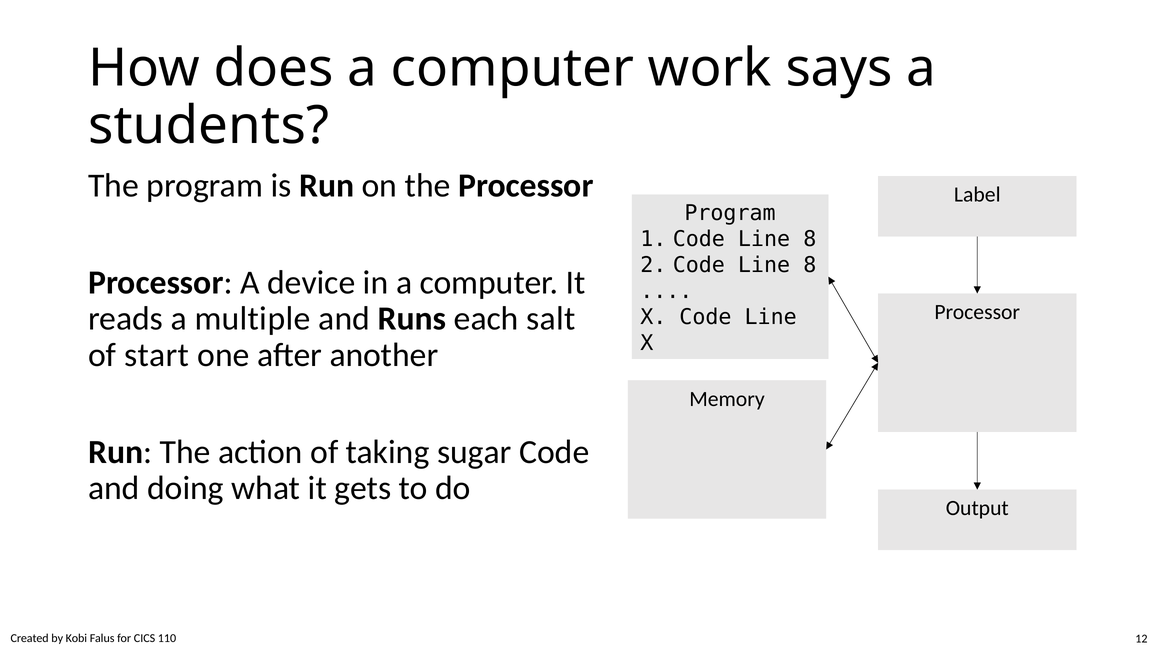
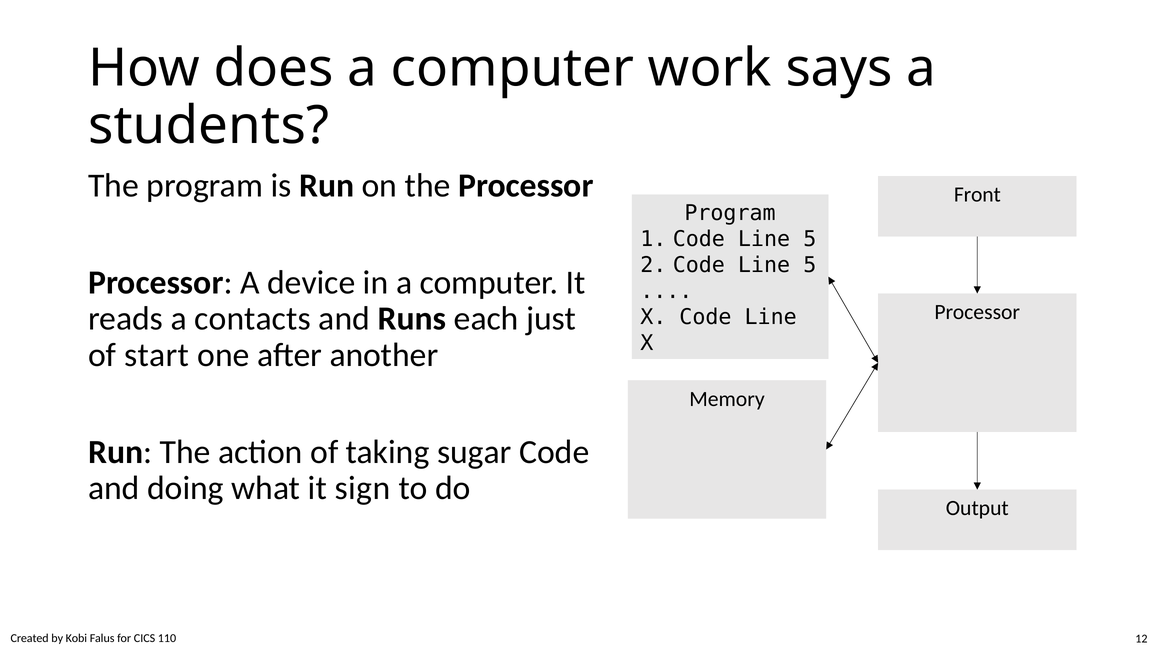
Label: Label -> Front
1 Code Line 8: 8 -> 5
2 Code Line 8: 8 -> 5
multiple: multiple -> contacts
salt: salt -> just
gets: gets -> sign
